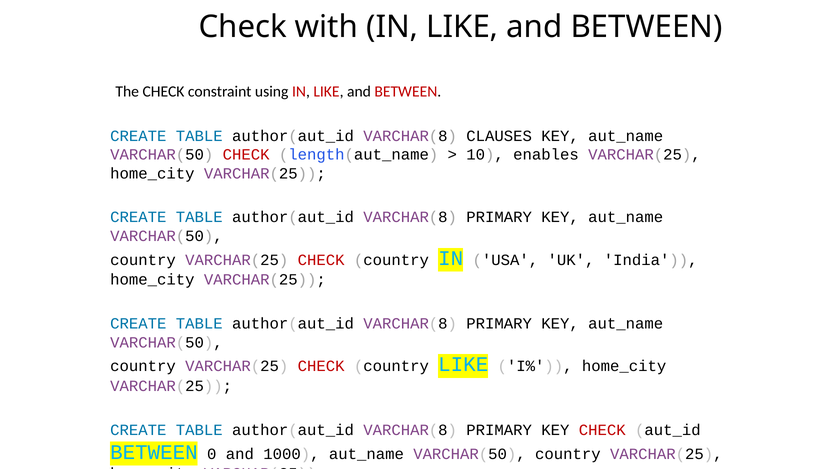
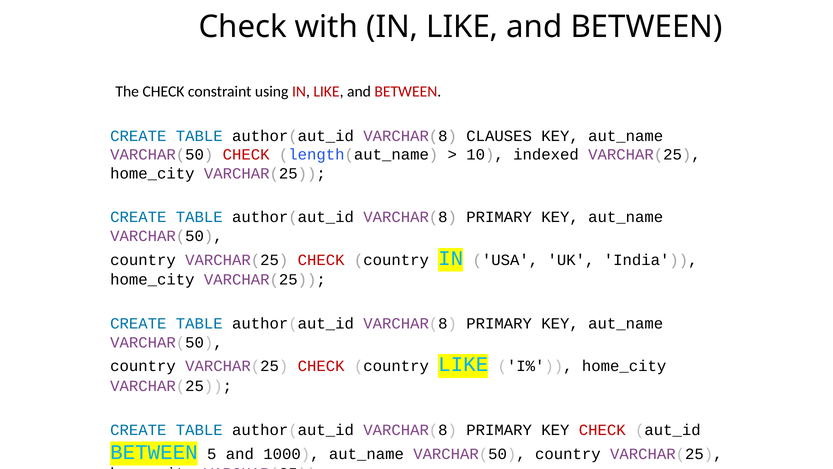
enables: enables -> indexed
0: 0 -> 5
